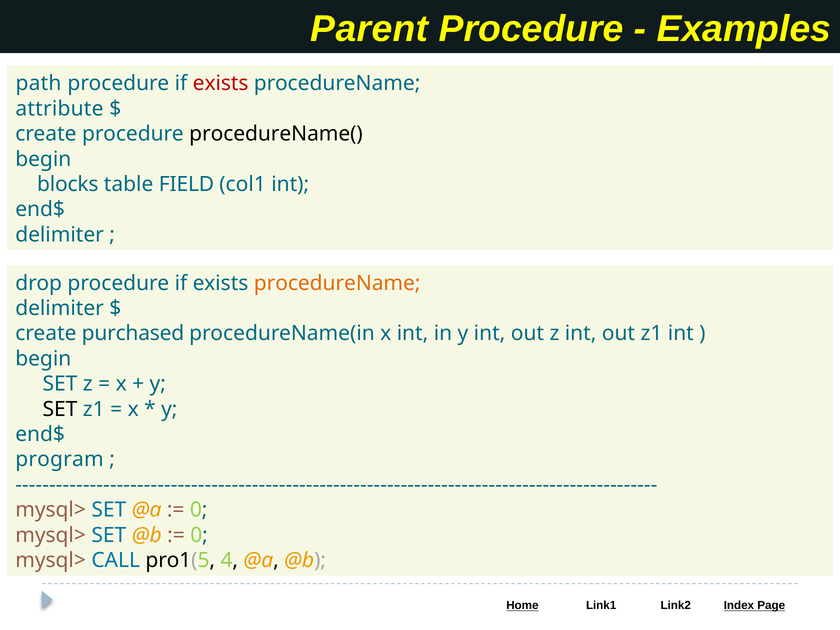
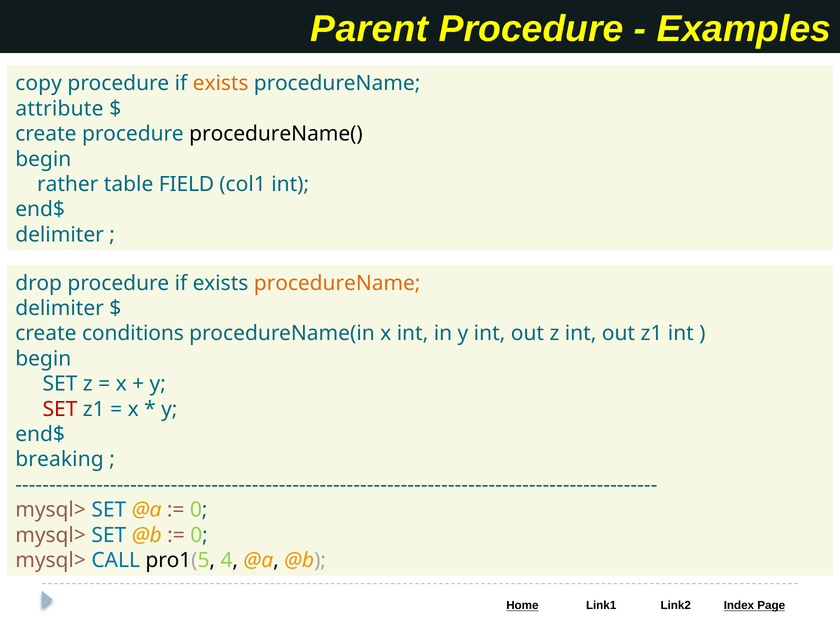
path: path -> copy
exists at (221, 84) colour: red -> orange
blocks: blocks -> rather
purchased: purchased -> conditions
SET at (60, 409) colour: black -> red
program: program -> breaking
